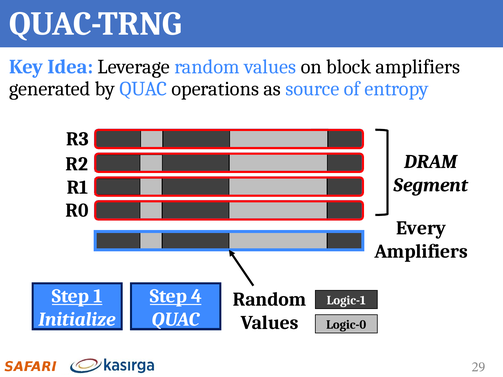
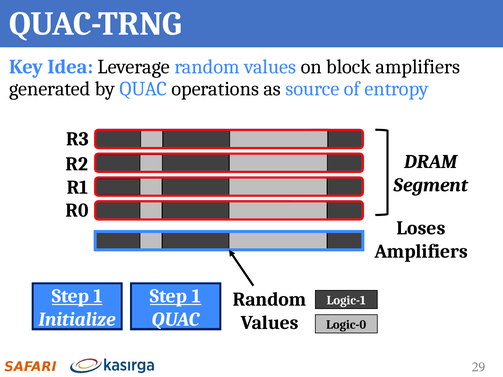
Every: Every -> Loses
4 at (197, 296): 4 -> 1
